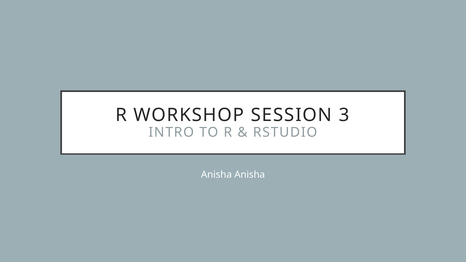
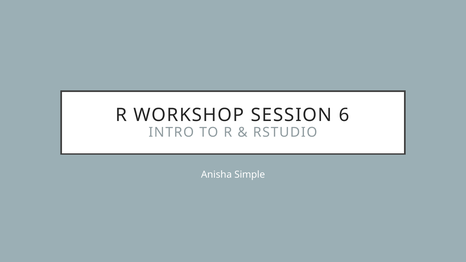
3: 3 -> 6
Anisha Anisha: Anisha -> Simple
